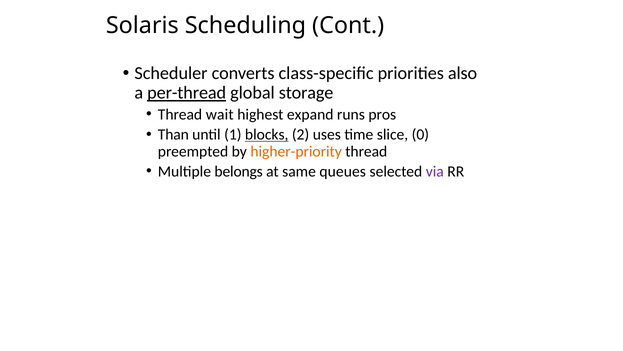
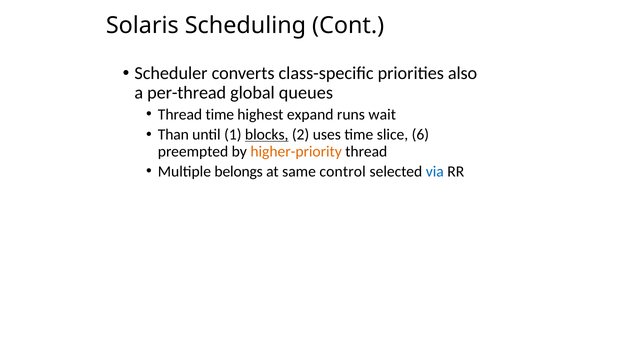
per-thread underline: present -> none
storage: storage -> queues
Thread wait: wait -> time
pros: pros -> wait
0: 0 -> 6
queues: queues -> control
via colour: purple -> blue
